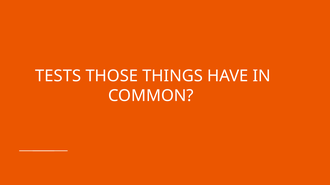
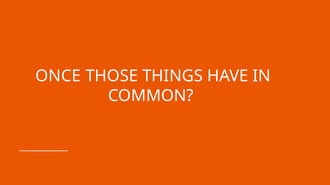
TESTS: TESTS -> ONCE
